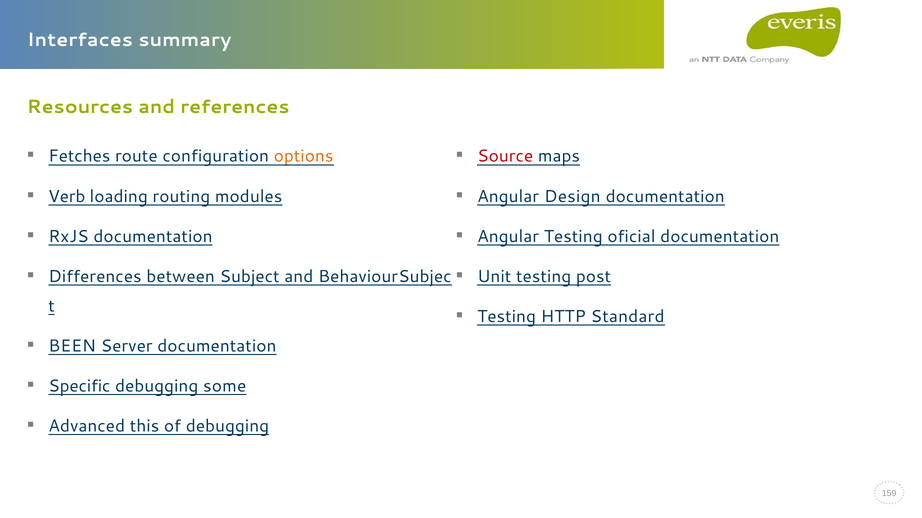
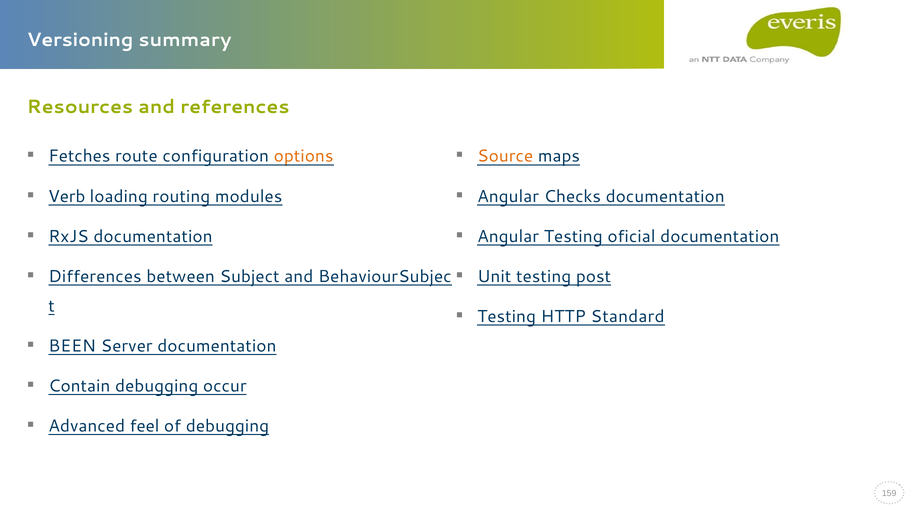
Interfaces: Interfaces -> Versioning
Source colour: red -> orange
Design: Design -> Checks
Specific: Specific -> Contain
some: some -> occur
this: this -> feel
